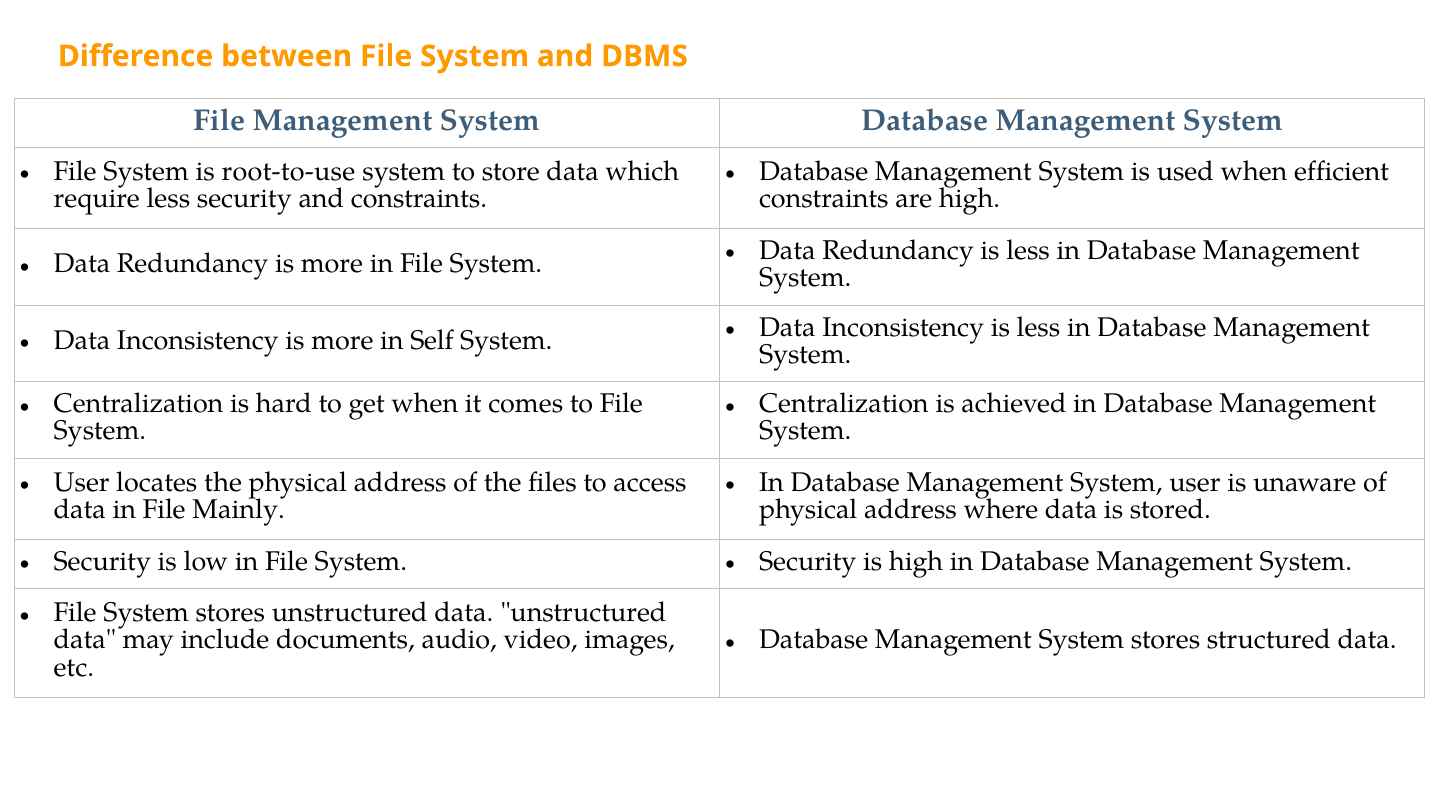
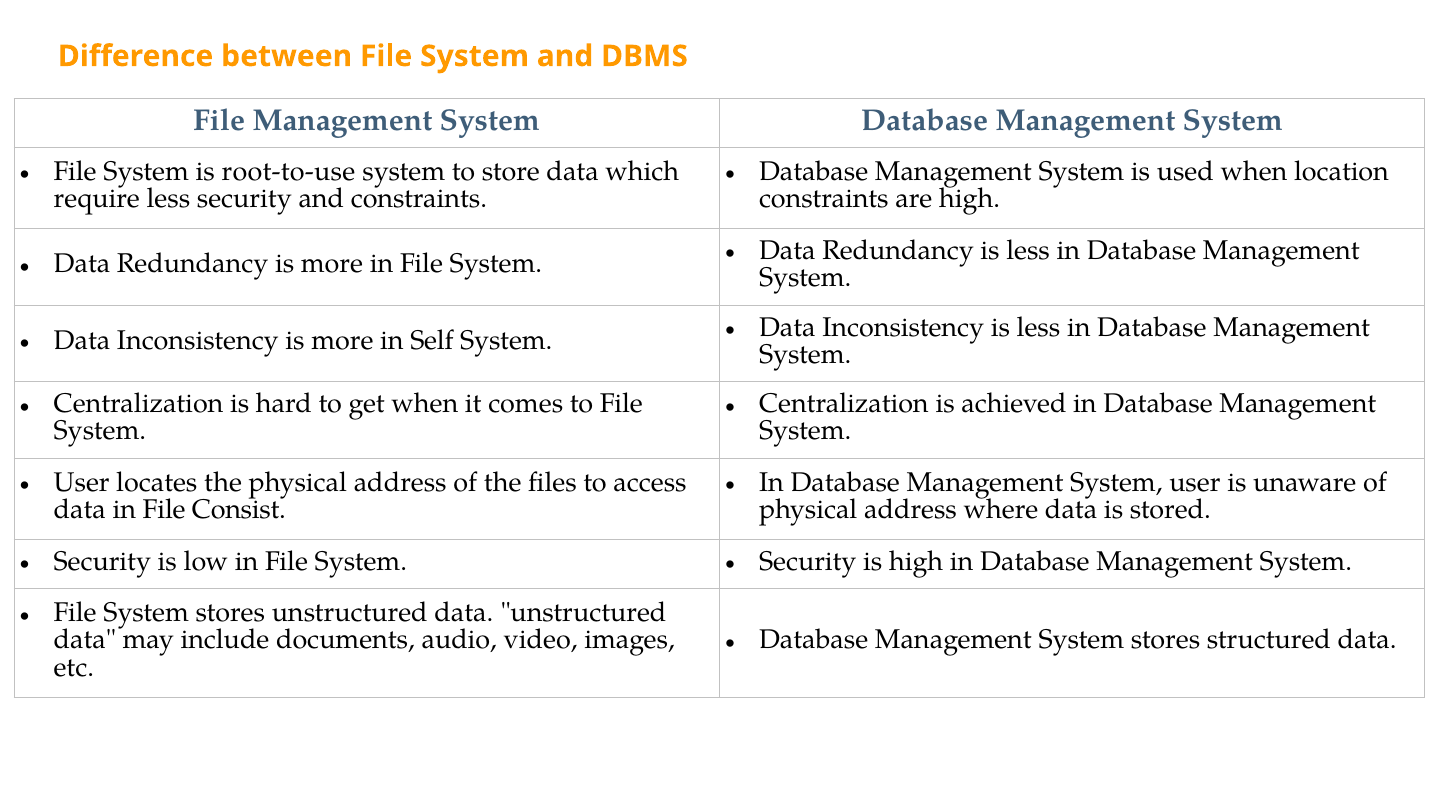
efficient: efficient -> location
Mainly: Mainly -> Consist
